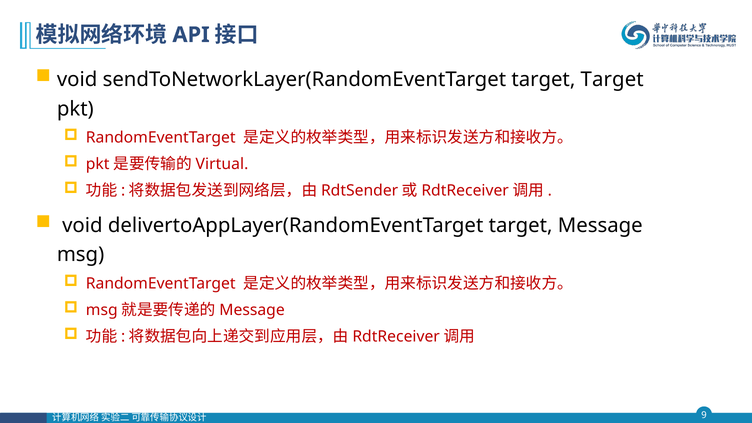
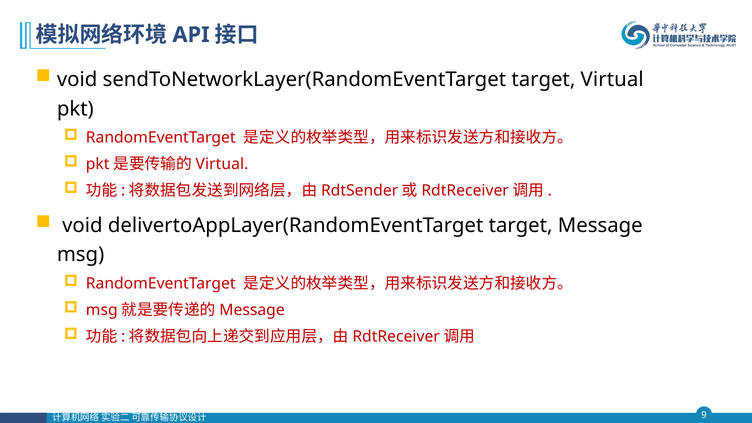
target Target: Target -> Virtual
